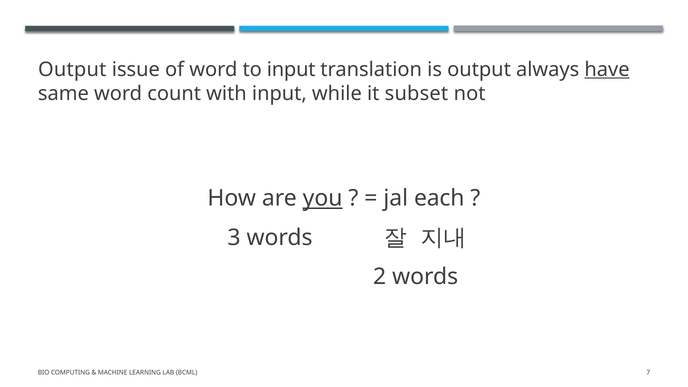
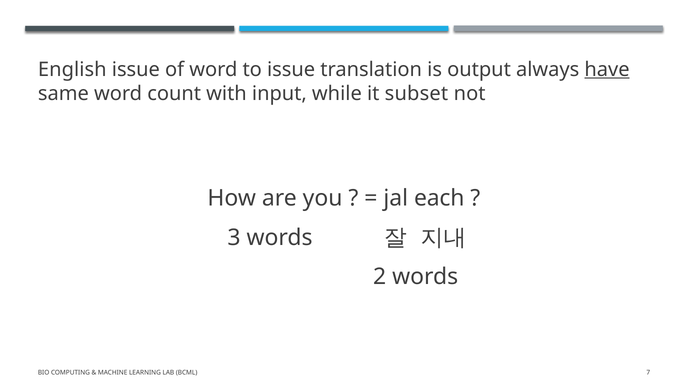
Output at (72, 69): Output -> English
to input: input -> issue
you underline: present -> none
